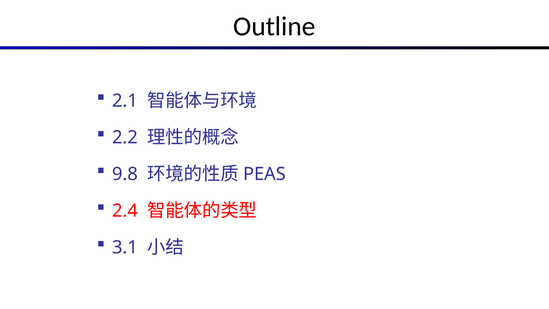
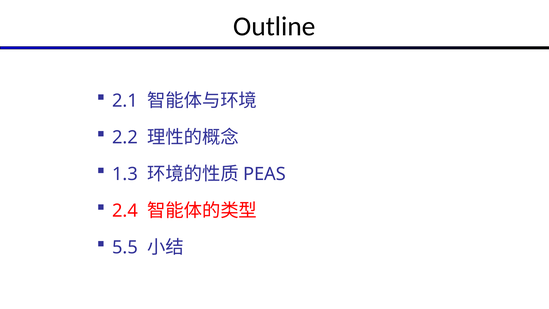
9.8: 9.8 -> 1.3
3.1: 3.1 -> 5.5
